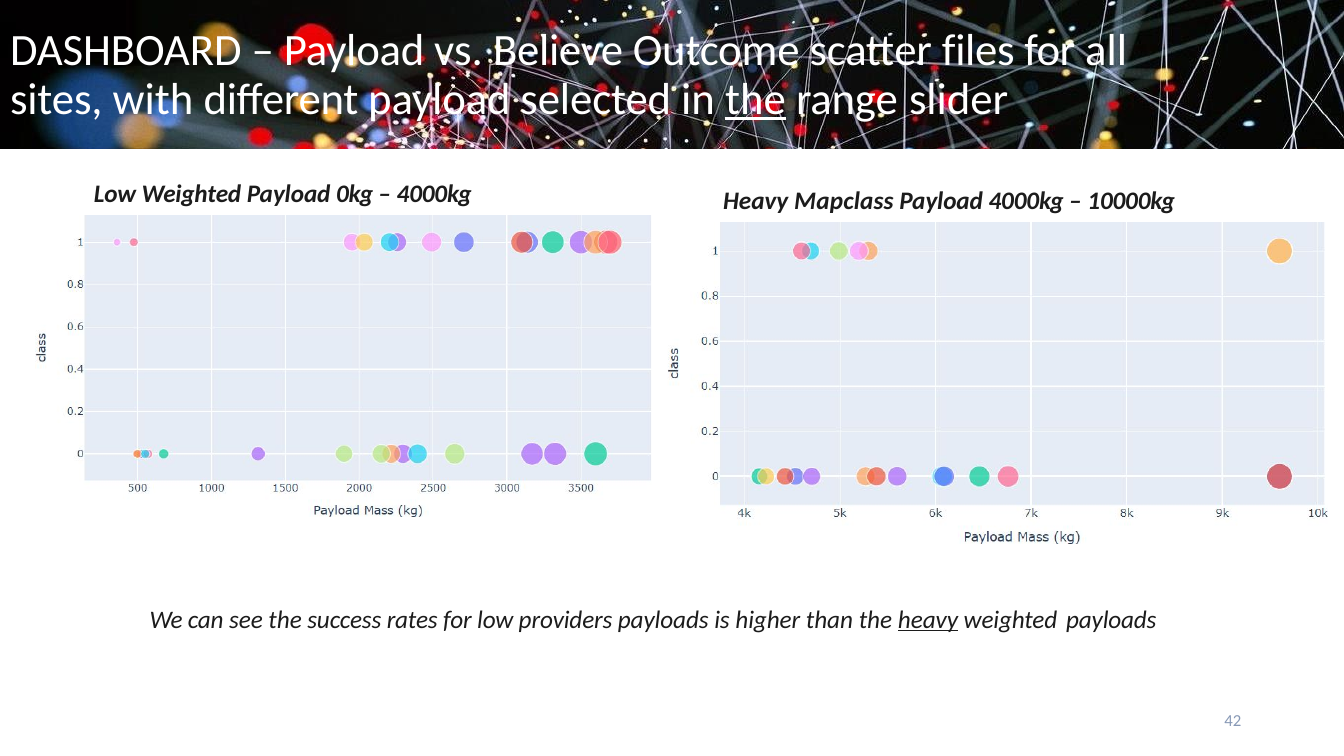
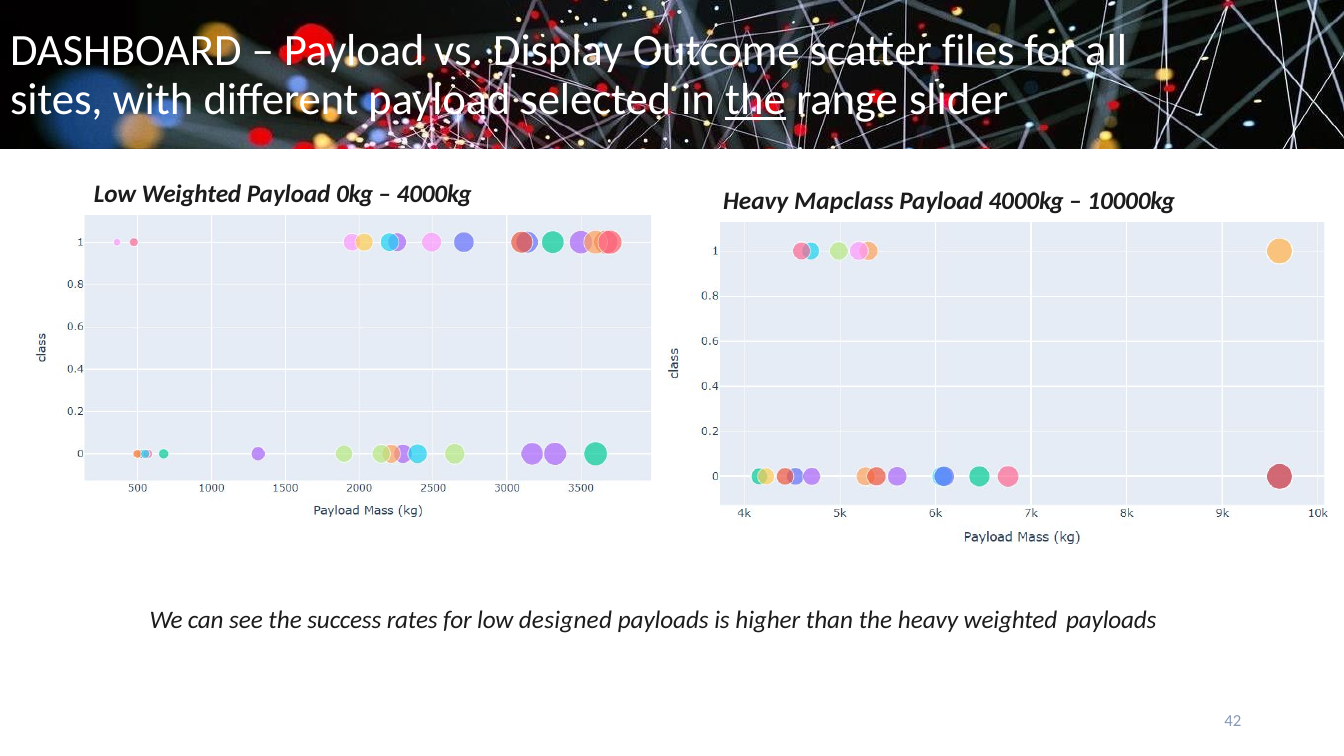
Believe: Believe -> Display
providers: providers -> designed
heavy at (928, 620) underline: present -> none
